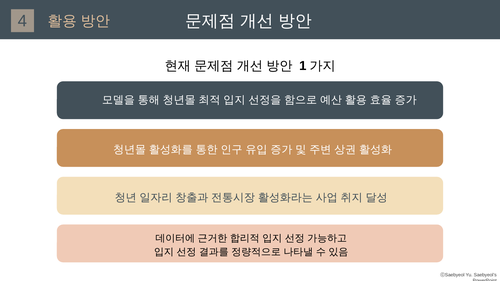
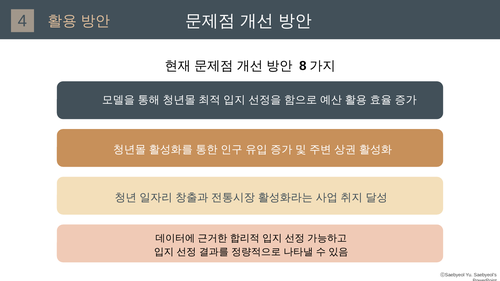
1: 1 -> 8
